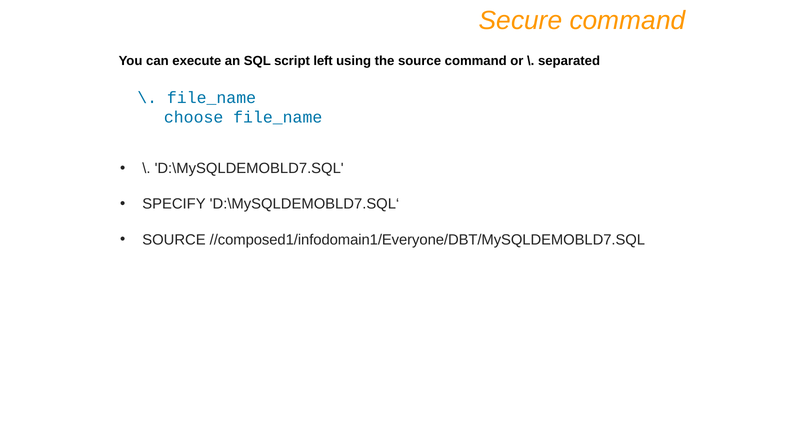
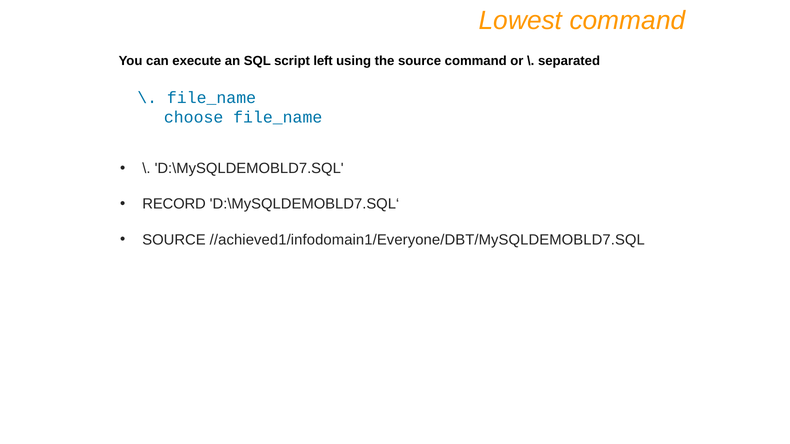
Secure: Secure -> Lowest
SPECIFY: SPECIFY -> RECORD
//composed1/infodomain1/Everyone/DBT/MySQLDEMOBLD7.SQL: //composed1/infodomain1/Everyone/DBT/MySQLDEMOBLD7.SQL -> //achieved1/infodomain1/Everyone/DBT/MySQLDEMOBLD7.SQL
